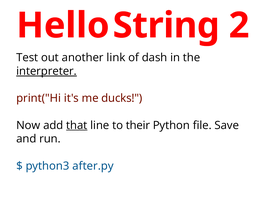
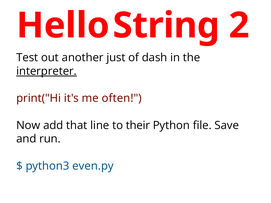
link: link -> just
ducks: ducks -> often
that underline: present -> none
after.py: after.py -> even.py
